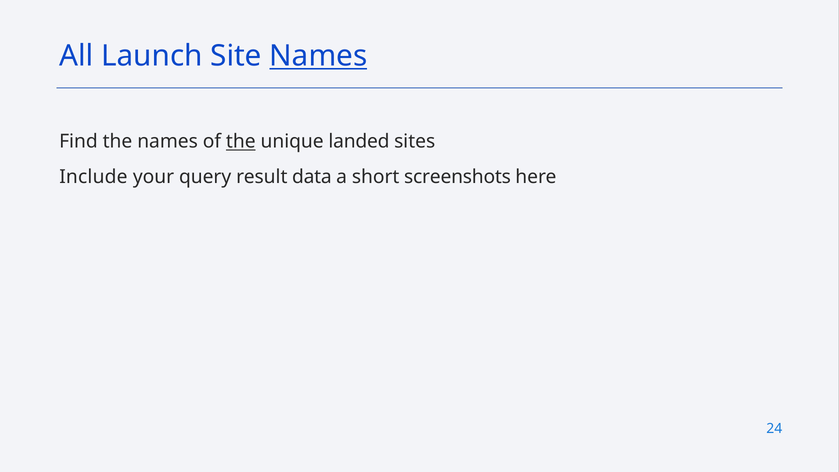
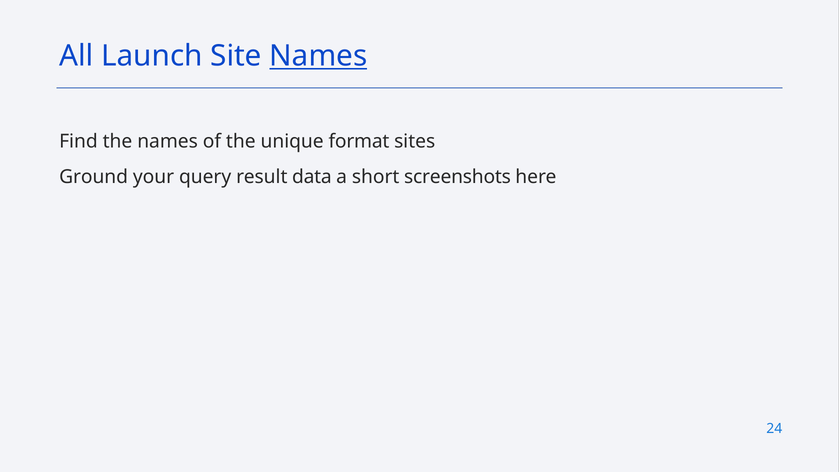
the at (241, 142) underline: present -> none
landed: landed -> format
Include: Include -> Ground
